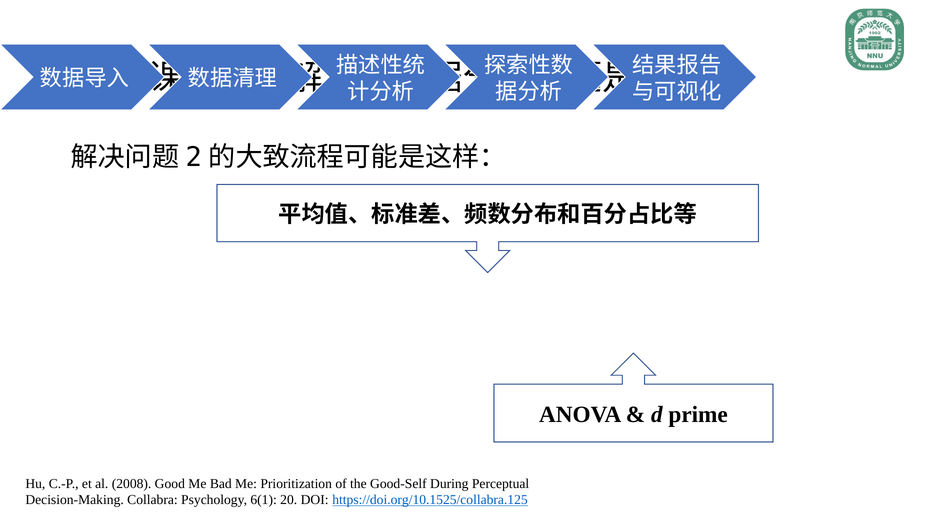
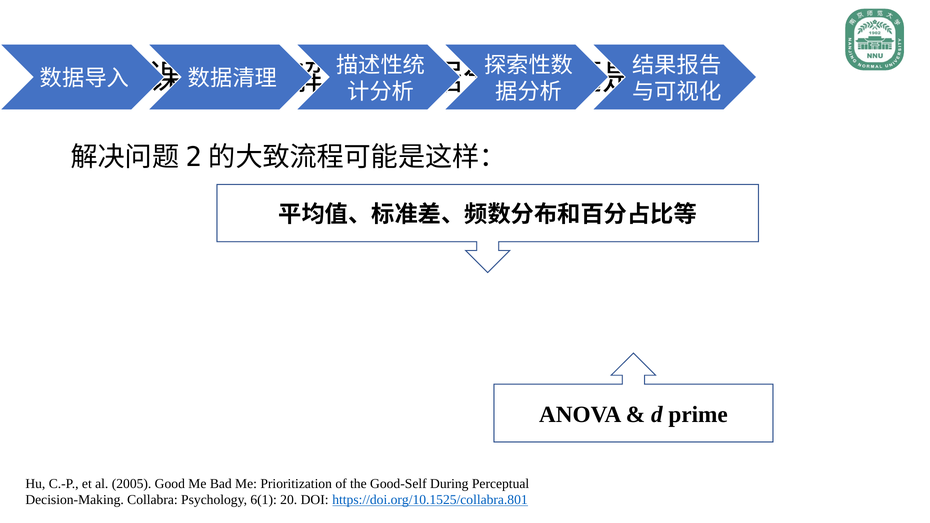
2008: 2008 -> 2005
https://doi.org/10.1525/collabra.125: https://doi.org/10.1525/collabra.125 -> https://doi.org/10.1525/collabra.801
